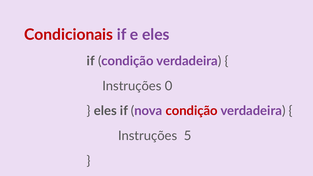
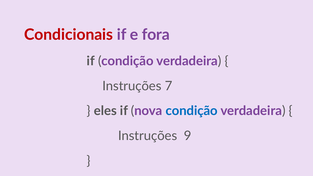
e eles: eles -> fora
0: 0 -> 7
condição at (192, 111) colour: red -> blue
5: 5 -> 9
